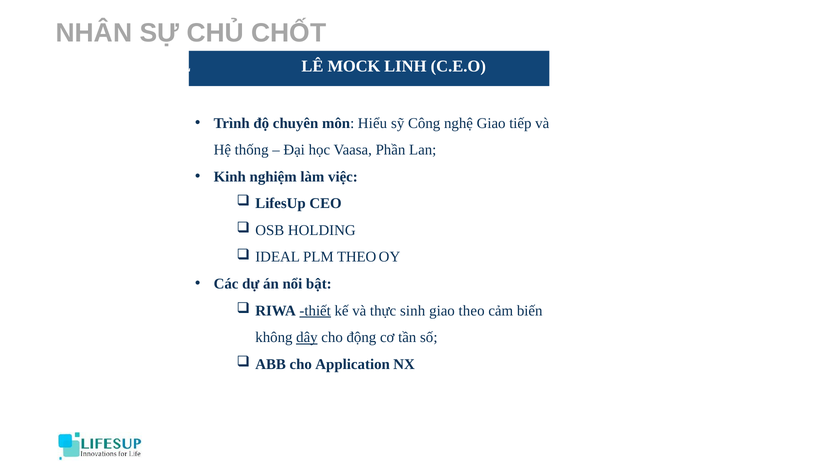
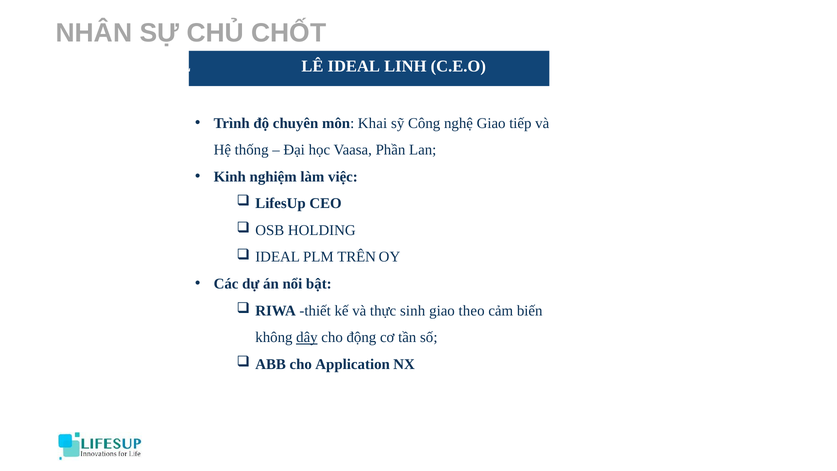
LÊ MOCK: MOCK -> IDEAL
Hiểu: Hiểu -> Khai
PLM THEO: THEO -> TRÊN
thiết underline: present -> none
